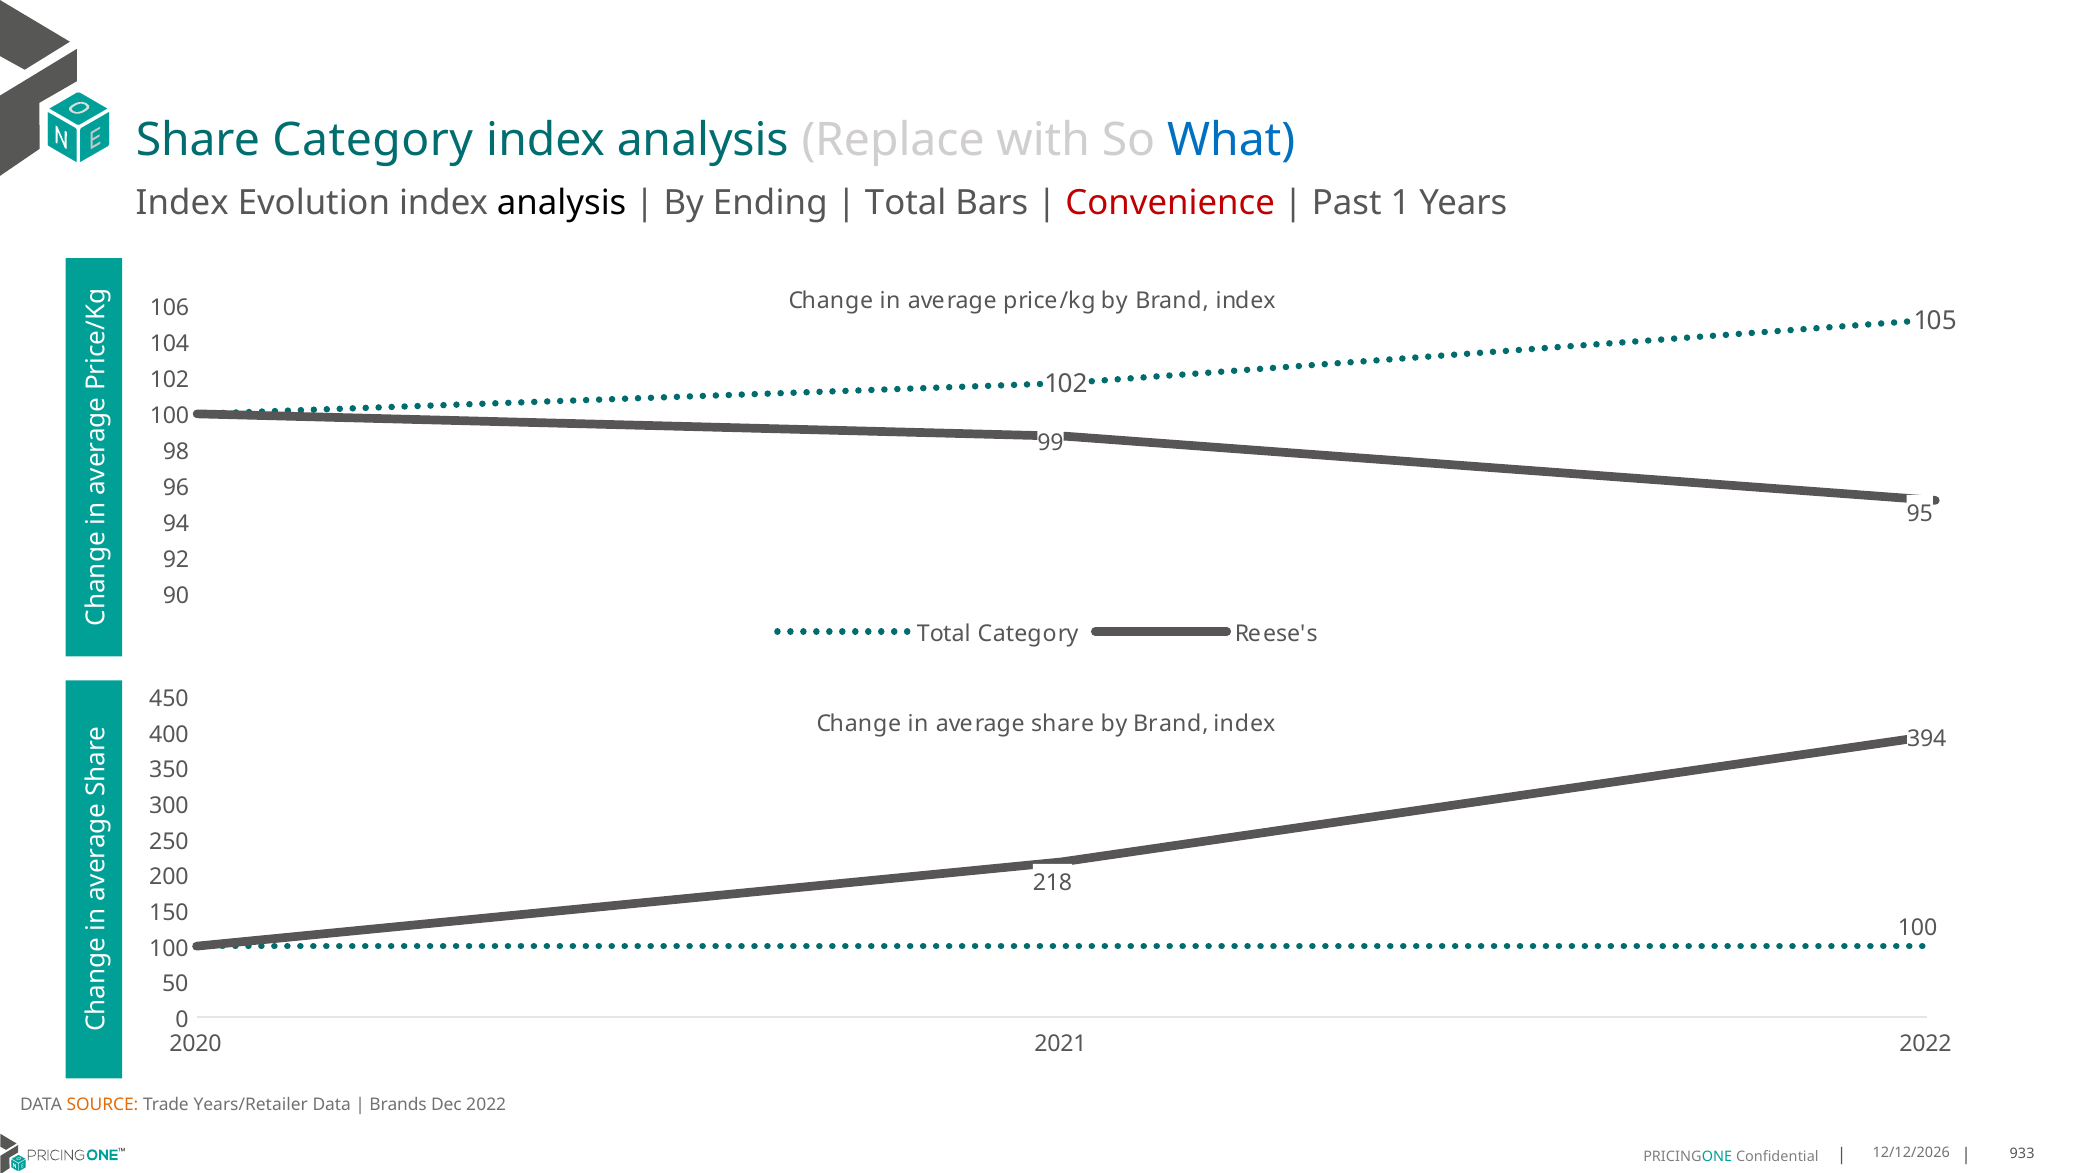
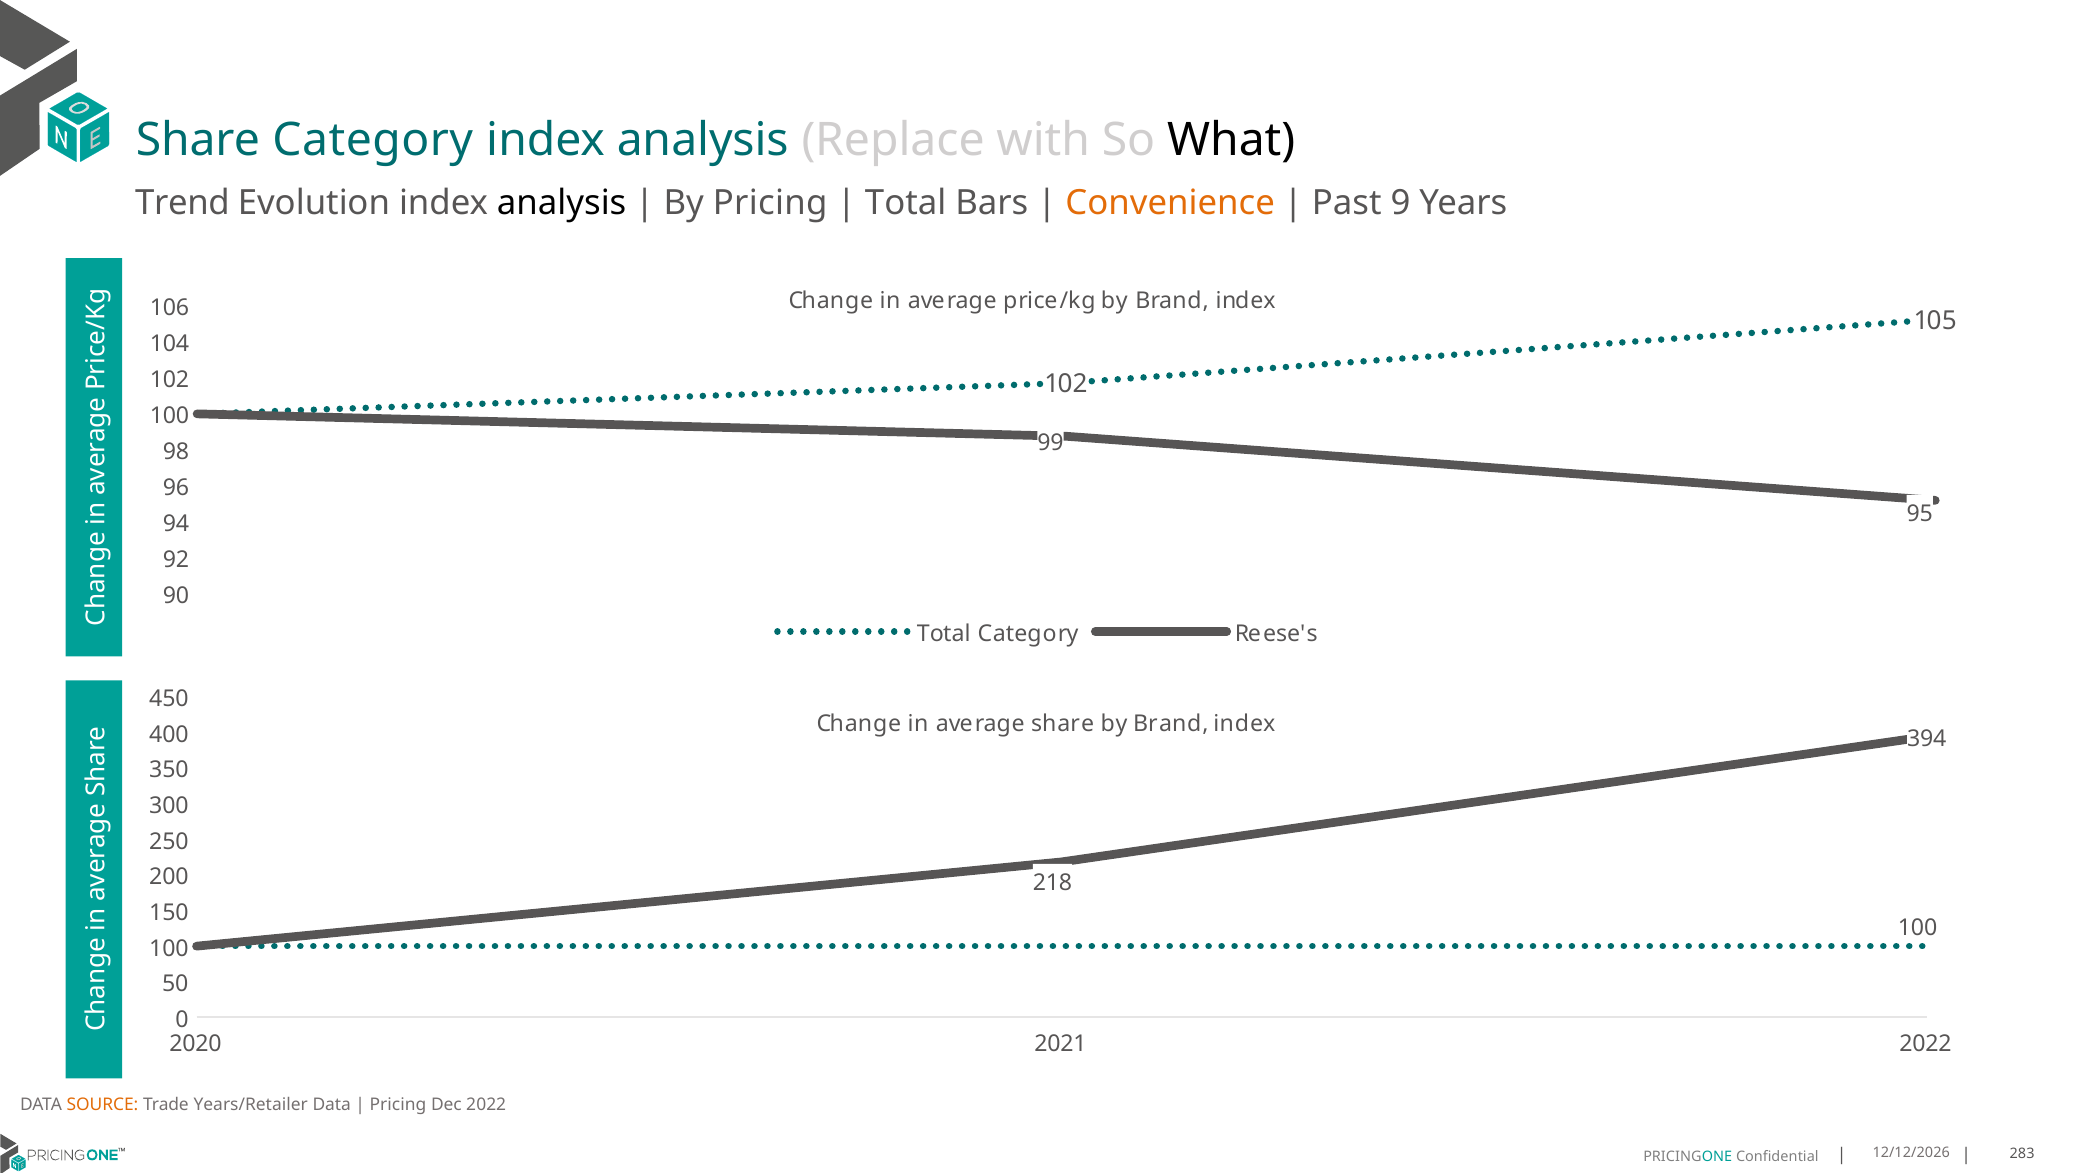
What colour: blue -> black
Index at (182, 203): Index -> Trend
By Ending: Ending -> Pricing
Convenience colour: red -> orange
1: 1 -> 9
Brands at (398, 1105): Brands -> Pricing
933: 933 -> 283
